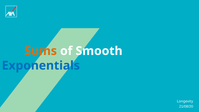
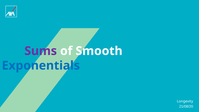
Sums colour: orange -> purple
